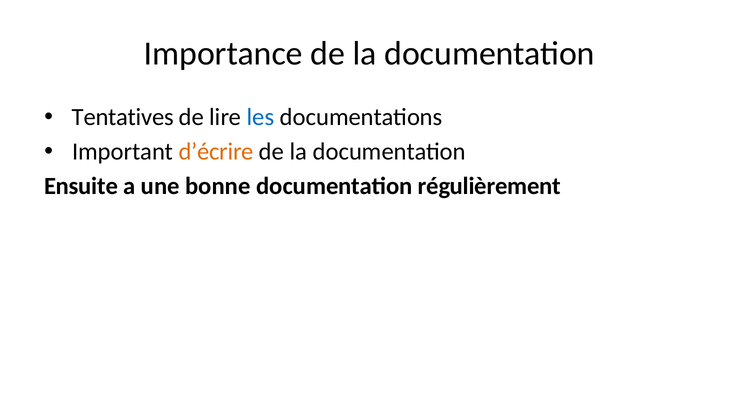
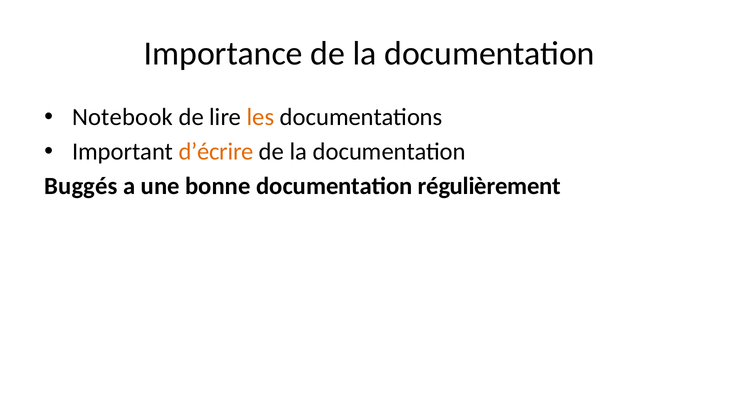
Tentatives: Tentatives -> Notebook
les colour: blue -> orange
Ensuite: Ensuite -> Buggés
